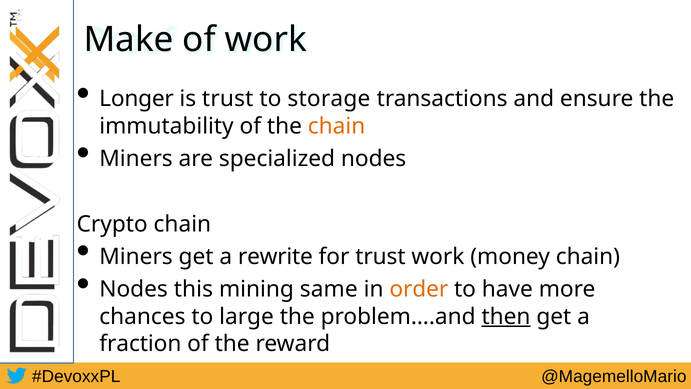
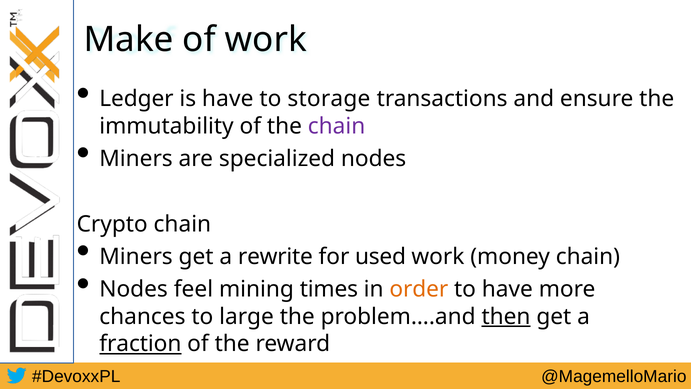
Longer: Longer -> Ledger
is trust: trust -> have
chain at (337, 126) colour: orange -> purple
for trust: trust -> used
this: this -> feel
same: same -> times
fraction underline: none -> present
